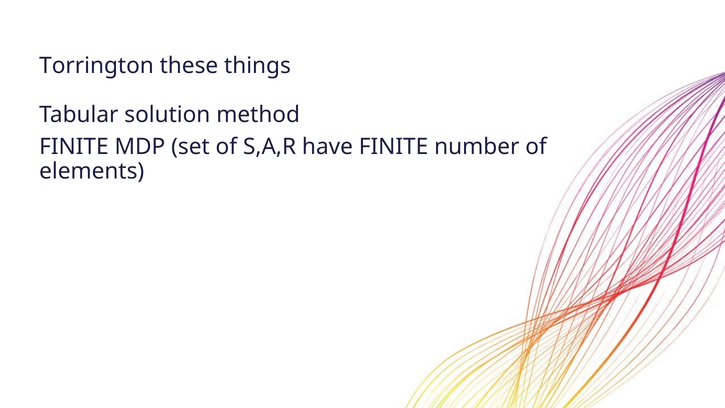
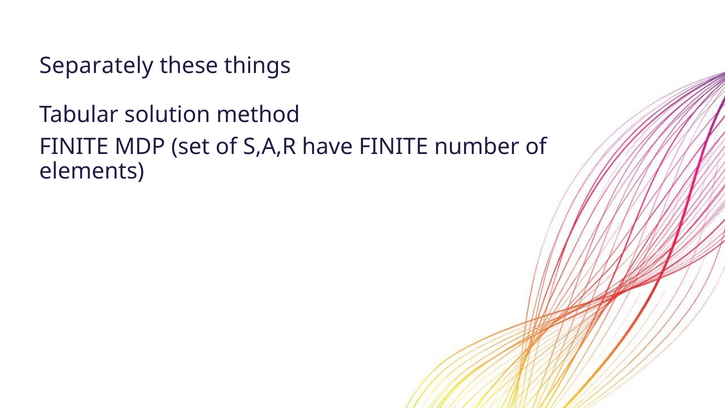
Torrington: Torrington -> Separately
